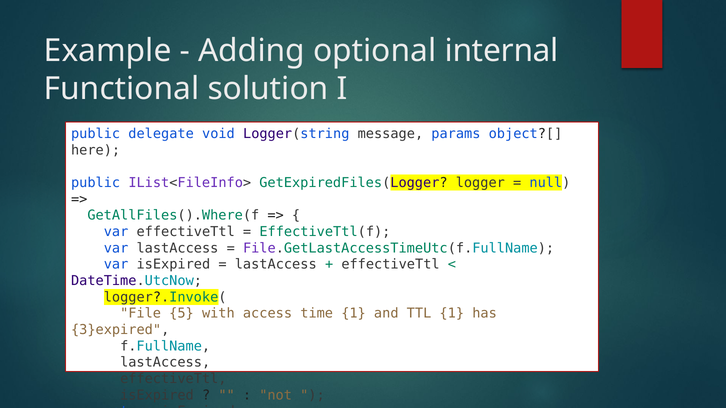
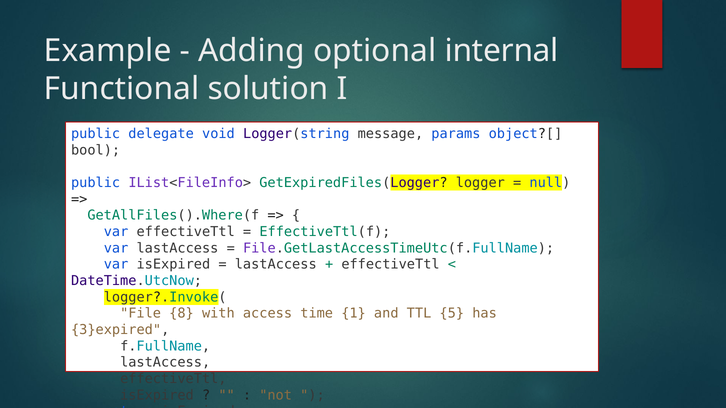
here: here -> bool
5: 5 -> 8
TTL 1: 1 -> 5
